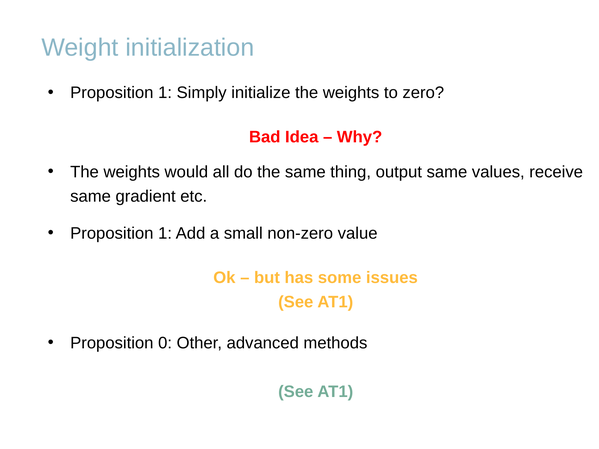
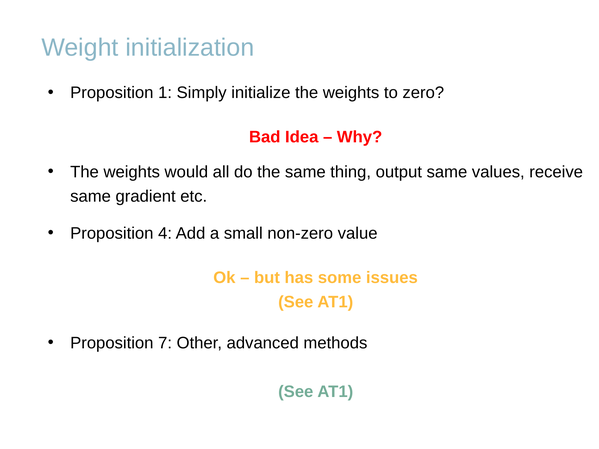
1 at (165, 234): 1 -> 4
0: 0 -> 7
